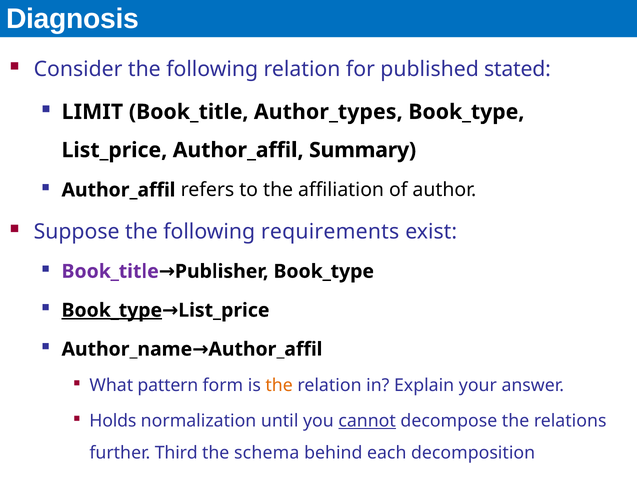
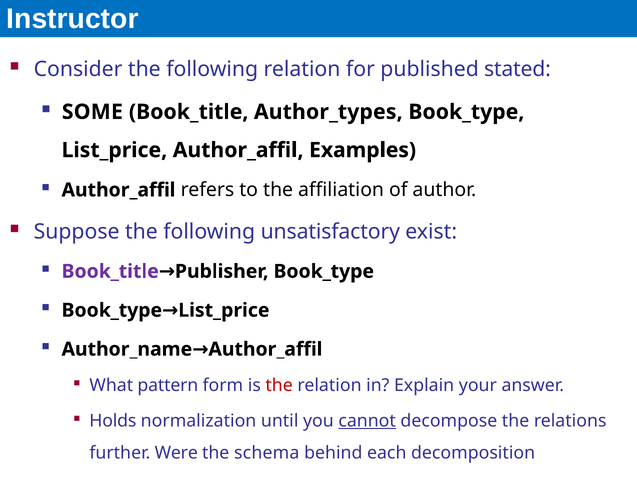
Diagnosis: Diagnosis -> Instructor
LIMIT: LIMIT -> SOME
Summary: Summary -> Examples
requirements: requirements -> unsatisfactory
Book_type at (112, 310) underline: present -> none
the at (279, 385) colour: orange -> red
Third: Third -> Were
